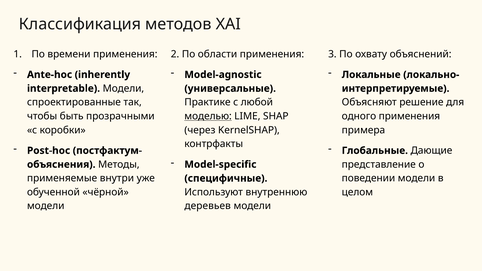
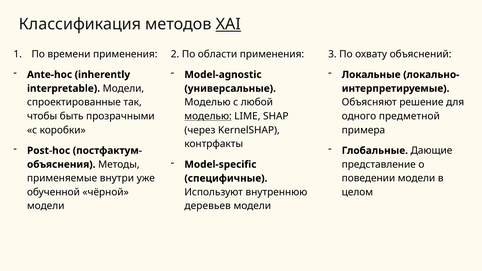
XAI underline: none -> present
Практике at (207, 102): Практике -> Моделью
одного применения: применения -> предметной
